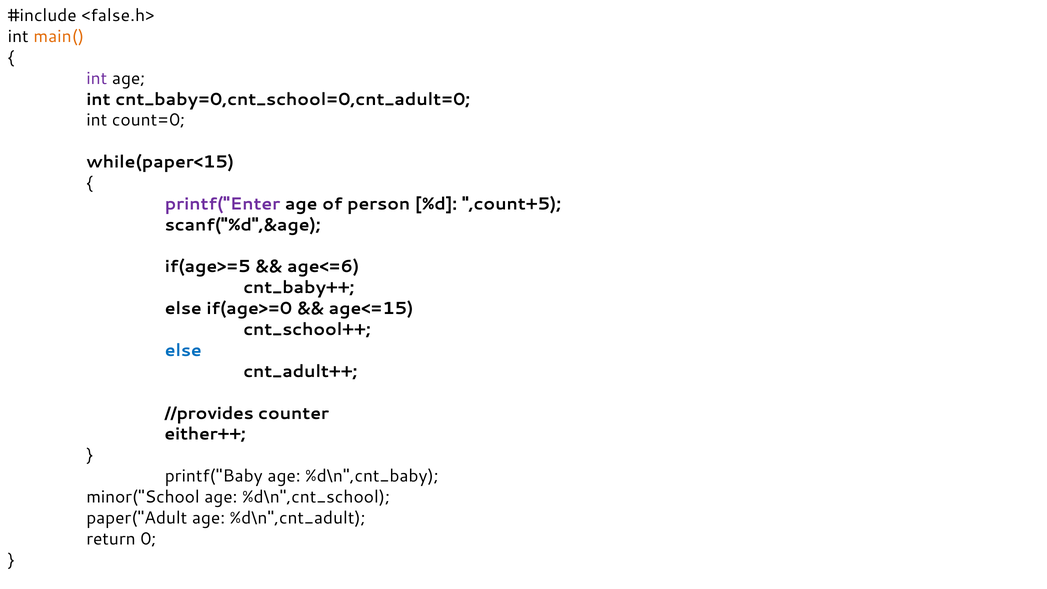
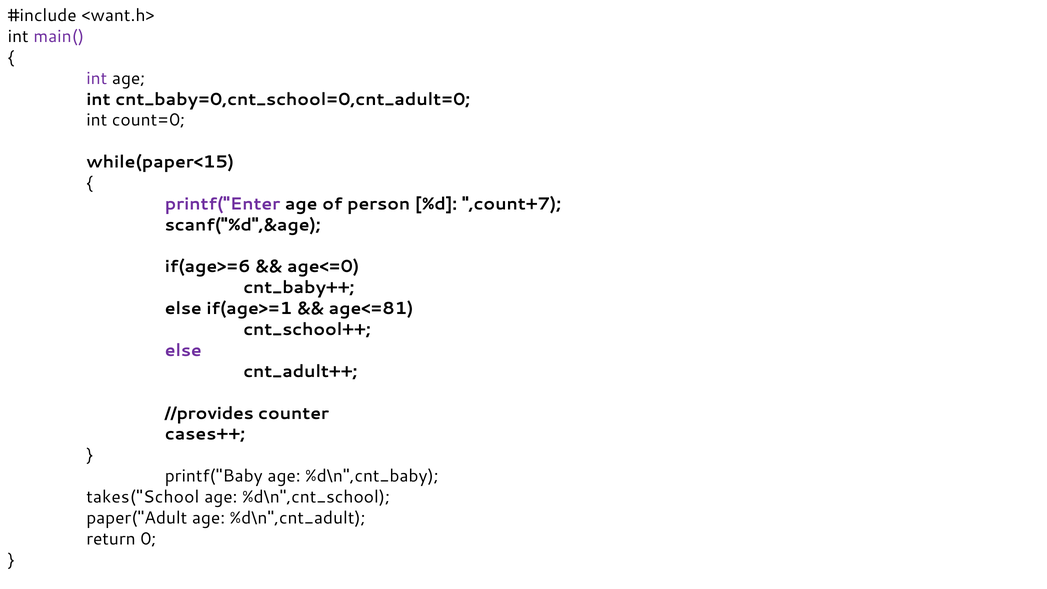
<false.h>: <false.h> -> <want.h>
main( colour: orange -> purple
,count+5: ,count+5 -> ,count+7
if(age>=5: if(age>=5 -> if(age>=6
age<=6: age<=6 -> age<=0
if(age>=0: if(age>=0 -> if(age>=1
age<=15: age<=15 -> age<=81
else at (183, 350) colour: blue -> purple
either++: either++ -> cases++
minor("School: minor("School -> takes("School
